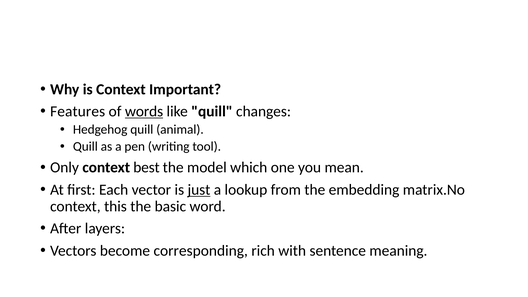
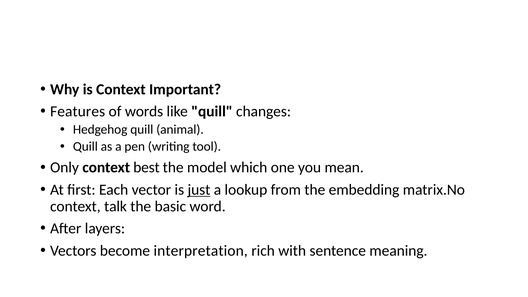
words underline: present -> none
this: this -> talk
corresponding: corresponding -> interpretation
